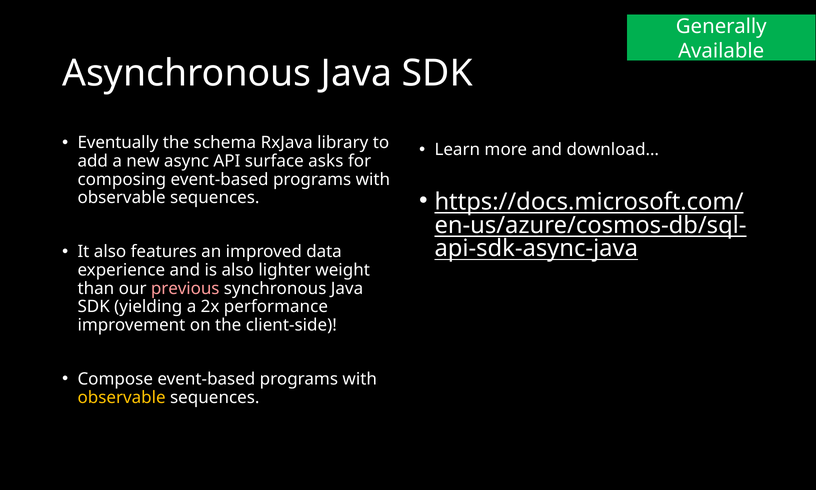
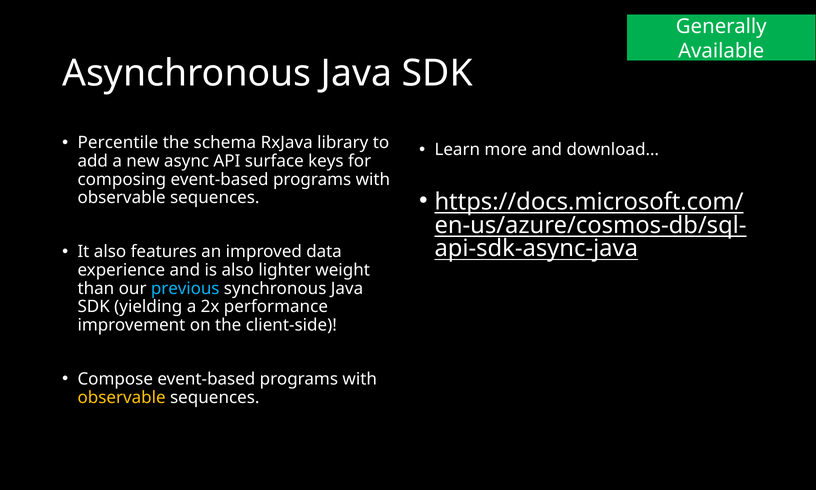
Eventually: Eventually -> Percentile
asks: asks -> keys
previous colour: pink -> light blue
